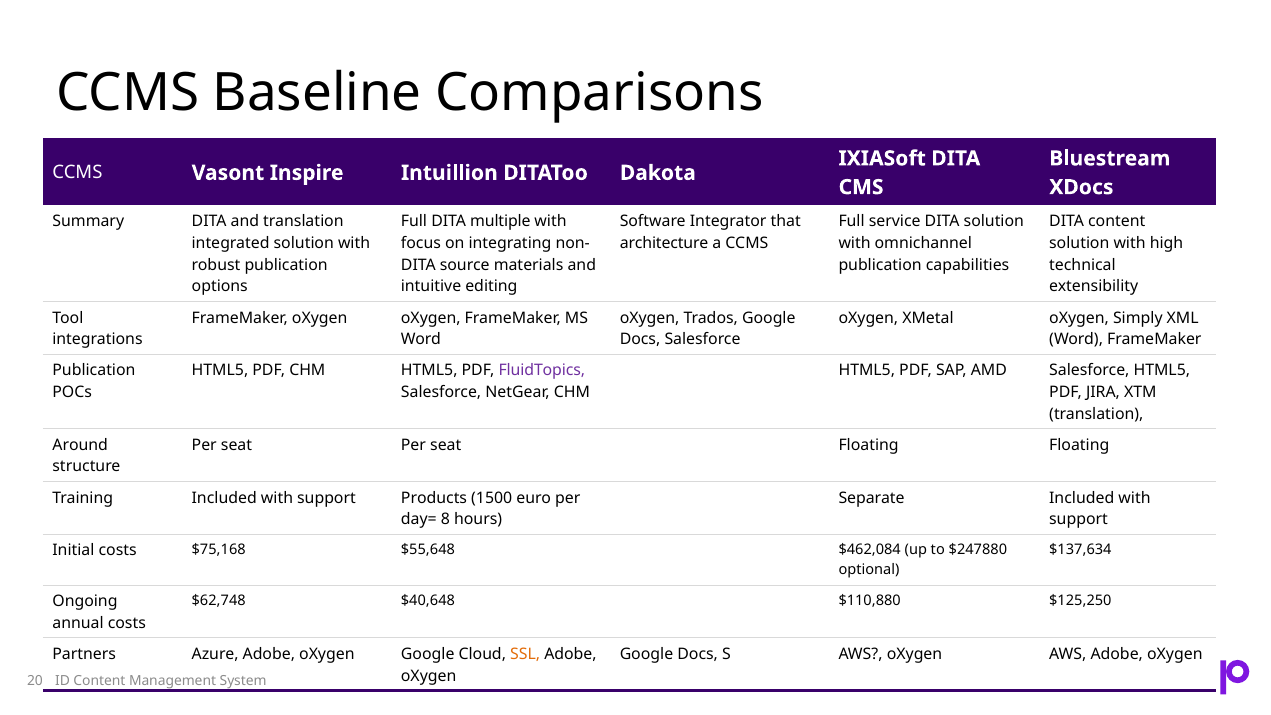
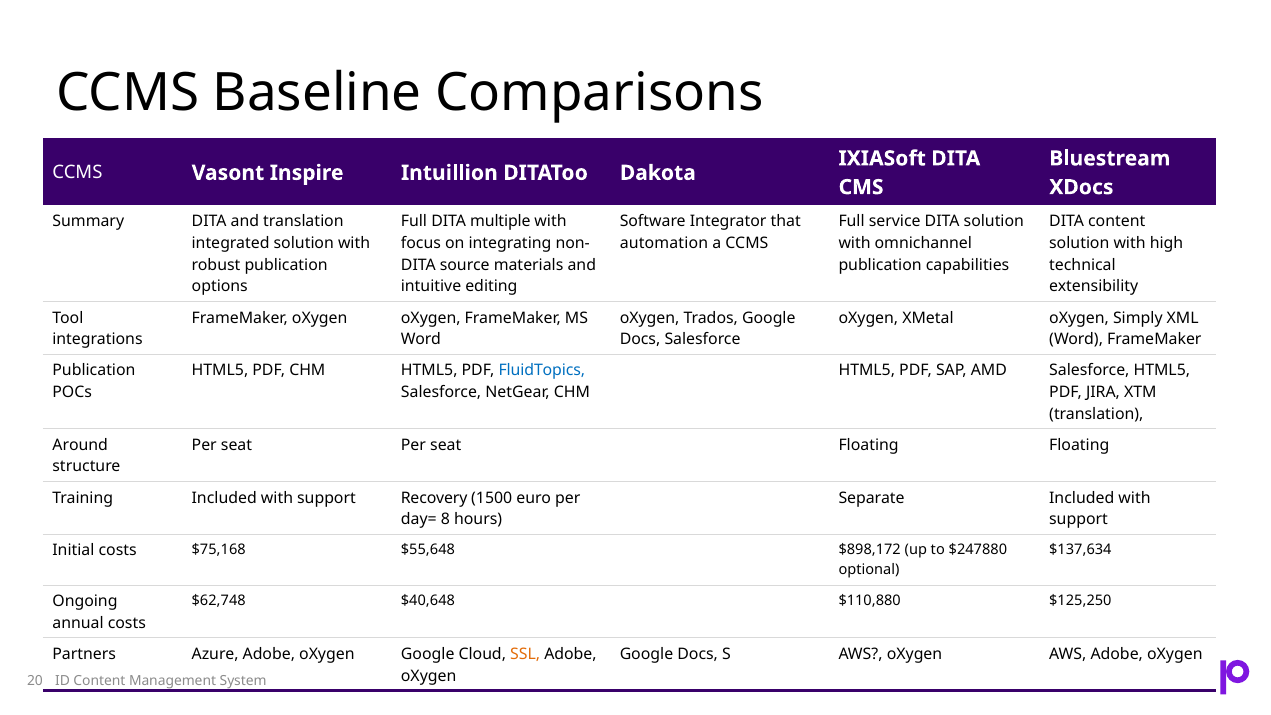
architecture: architecture -> automation
FluidTopics colour: purple -> blue
Products: Products -> Recovery
$462,084: $462,084 -> $898,172
